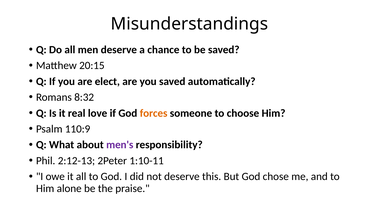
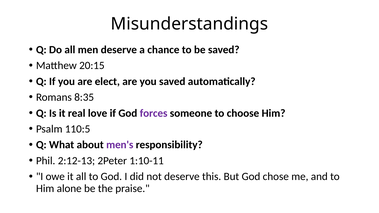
8:32: 8:32 -> 8:35
forces colour: orange -> purple
110:9: 110:9 -> 110:5
